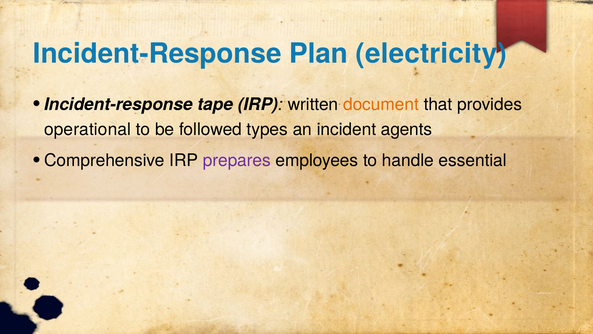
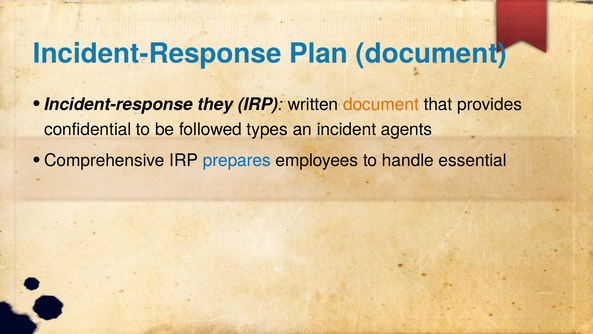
Plan electricity: electricity -> document
tape: tape -> they
operational: operational -> confidential
prepares colour: purple -> blue
